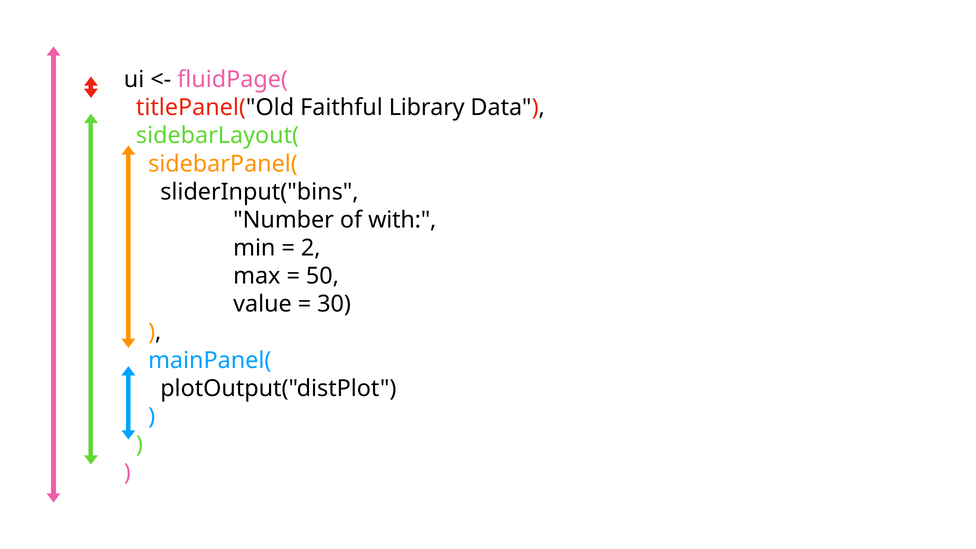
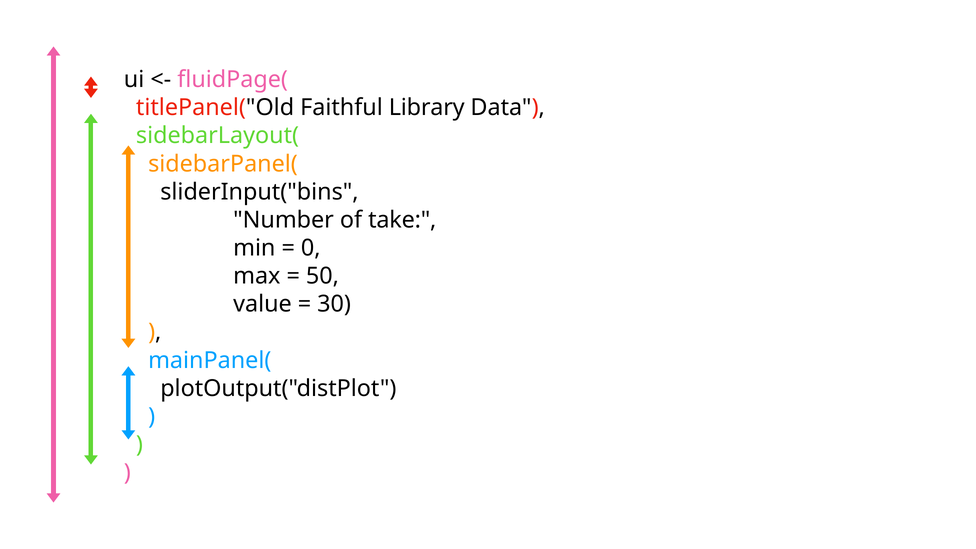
with: with -> take
2: 2 -> 0
